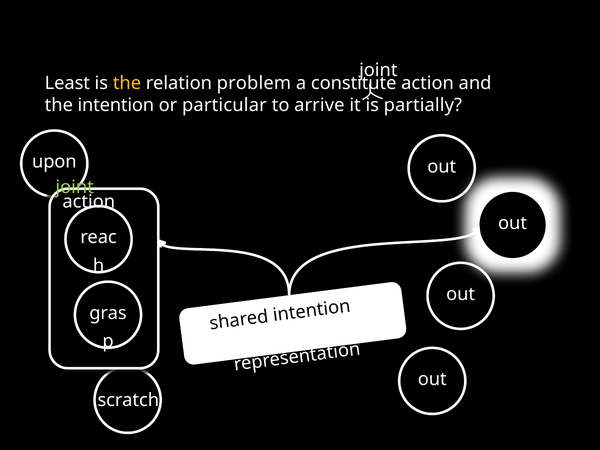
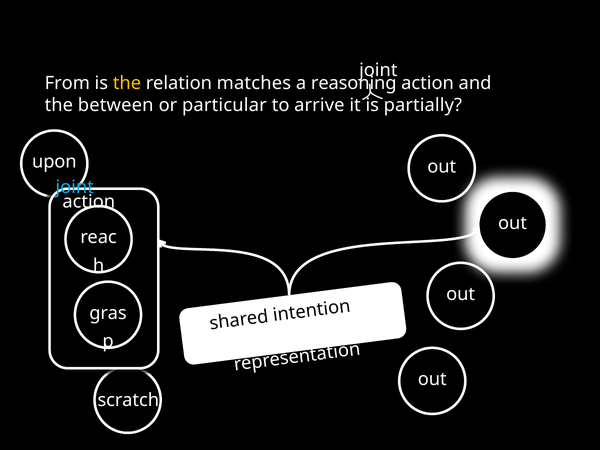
Least: Least -> From
problem: problem -> matches
constitute: constitute -> reasoning
the intention: intention -> between
joint at (75, 187) colour: light green -> light blue
